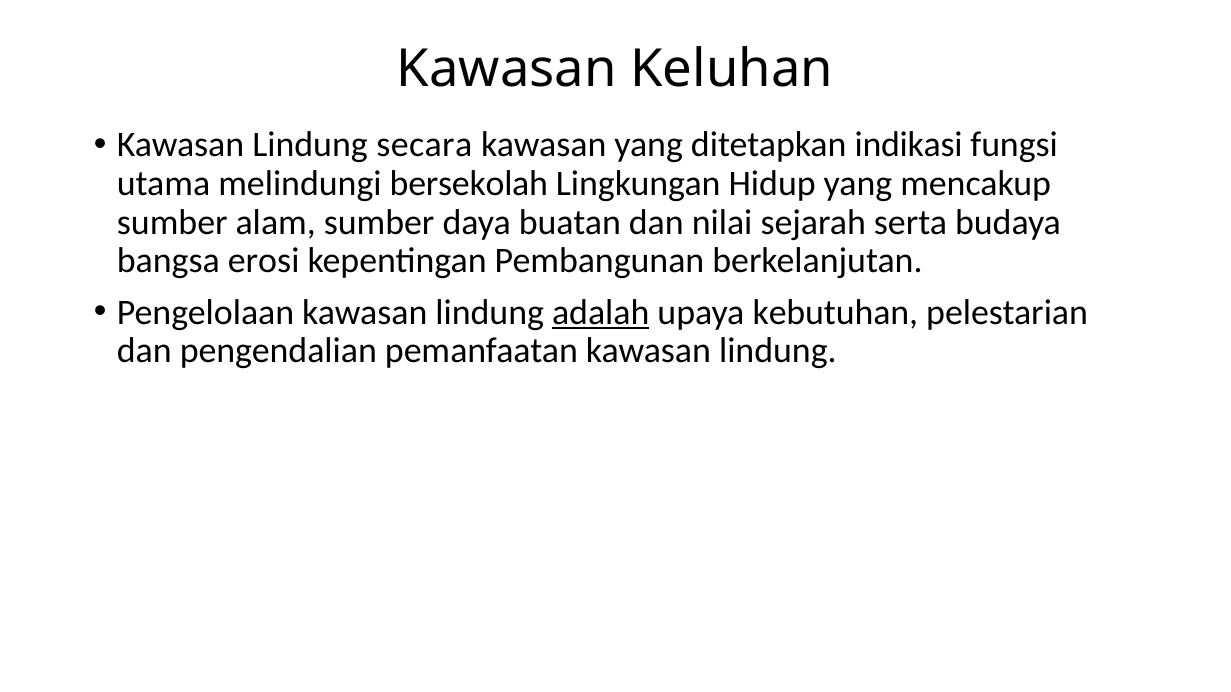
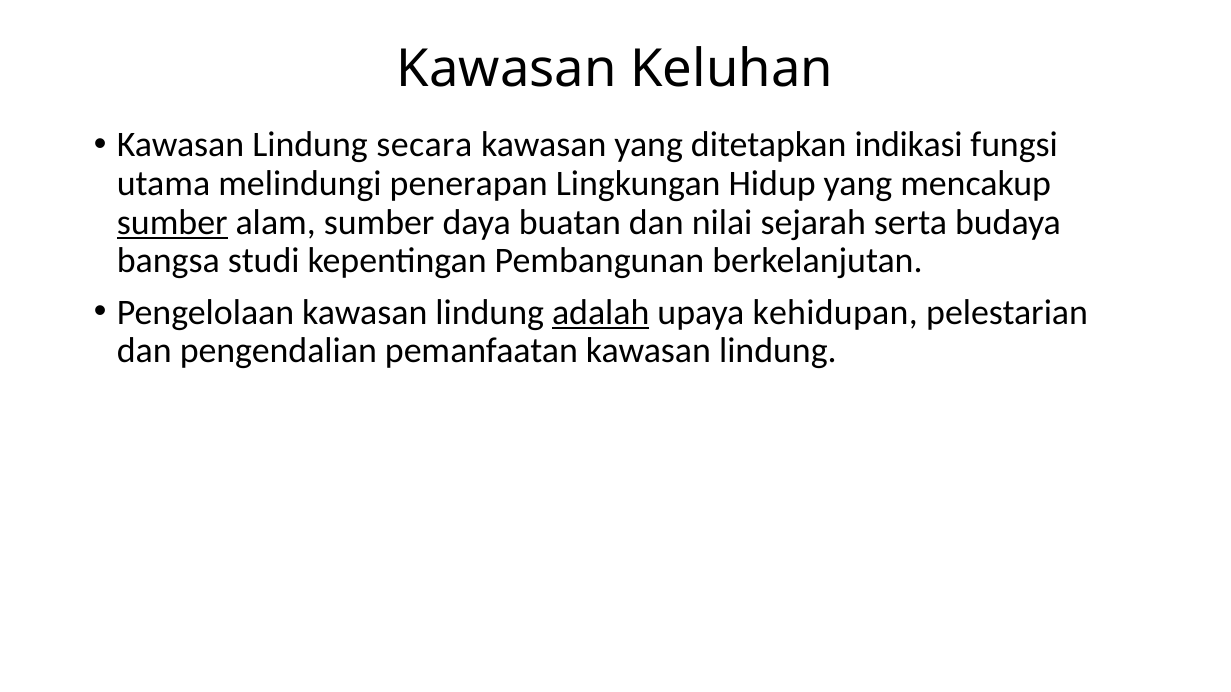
bersekolah: bersekolah -> penerapan
sumber at (172, 222) underline: none -> present
erosi: erosi -> studi
kebutuhan: kebutuhan -> kehidupan
